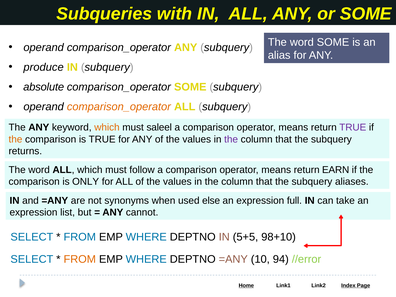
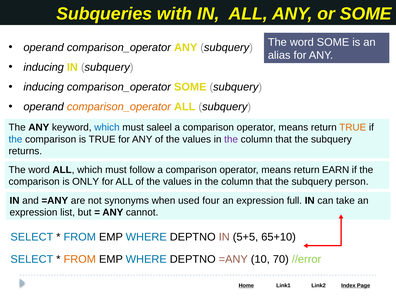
produce at (44, 67): produce -> inducing
absolute at (44, 87): absolute -> inducing
which at (107, 127) colour: orange -> blue
TRUE at (353, 127) colour: purple -> orange
the at (15, 139) colour: orange -> blue
aliases: aliases -> person
else: else -> four
98+10: 98+10 -> 65+10
94: 94 -> 70
